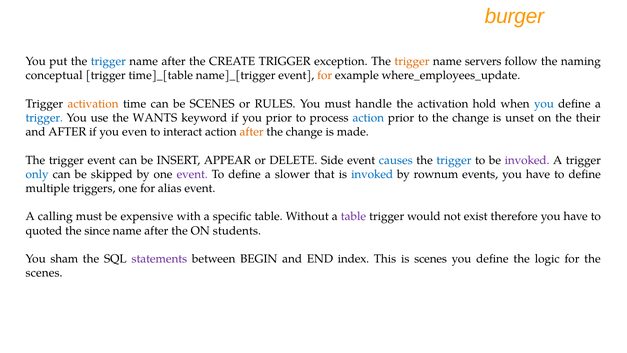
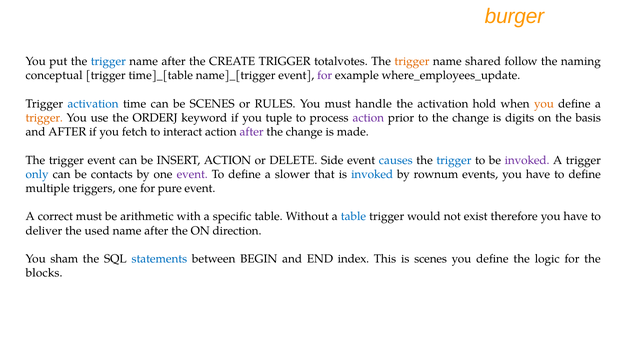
exception: exception -> totalvotes
servers: servers -> shared
for at (325, 75) colour: orange -> purple
activation at (93, 104) colour: orange -> blue
you at (544, 104) colour: blue -> orange
trigger at (44, 118) colour: blue -> orange
WANTS: WANTS -> ORDERJ
you prior: prior -> tuple
action at (368, 118) colour: blue -> purple
unset: unset -> digits
their: their -> basis
even: even -> fetch
after at (252, 132) colour: orange -> purple
INSERT APPEAR: APPEAR -> ACTION
skipped: skipped -> contacts
alias: alias -> pure
calling: calling -> correct
expensive: expensive -> arithmetic
table at (353, 216) colour: purple -> blue
quoted: quoted -> deliver
since: since -> used
students: students -> direction
statements colour: purple -> blue
scenes at (44, 273): scenes -> blocks
